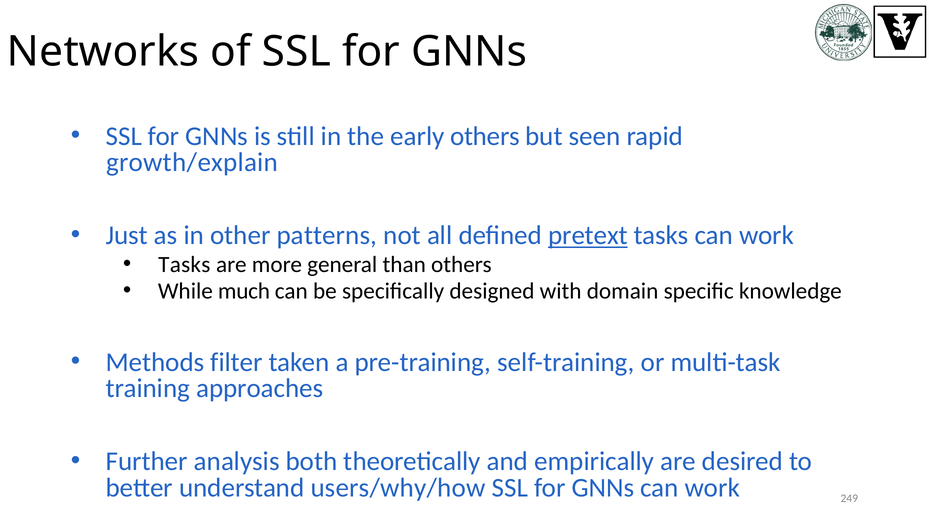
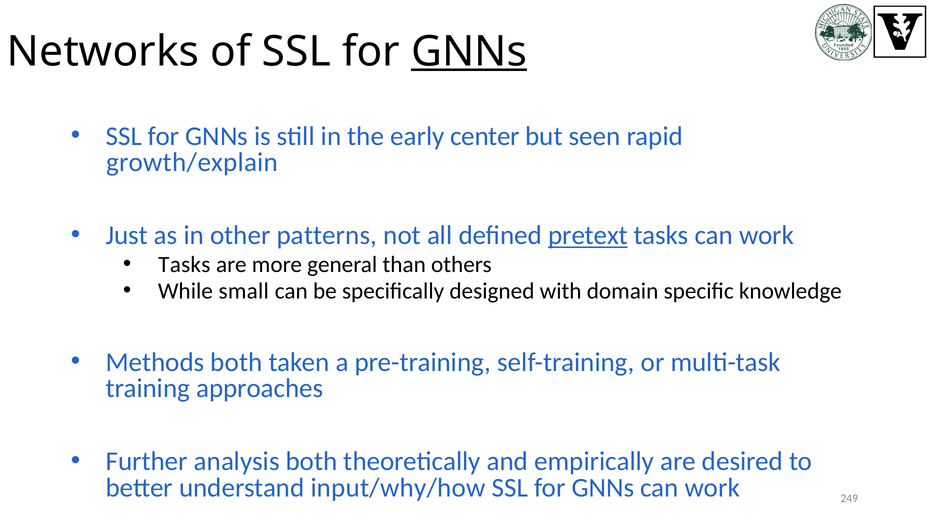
GNNs at (469, 52) underline: none -> present
early others: others -> center
much: much -> small
Methods filter: filter -> both
users/why/how: users/why/how -> input/why/how
